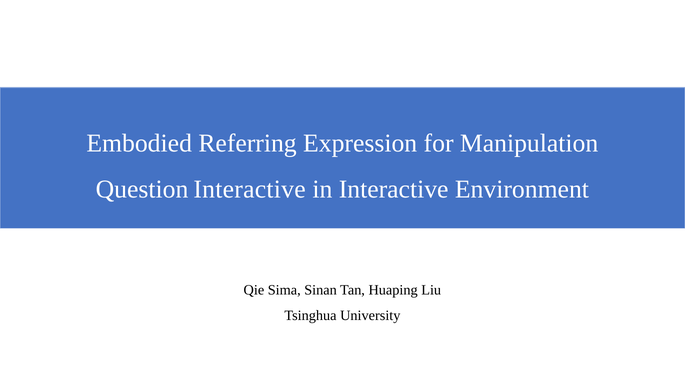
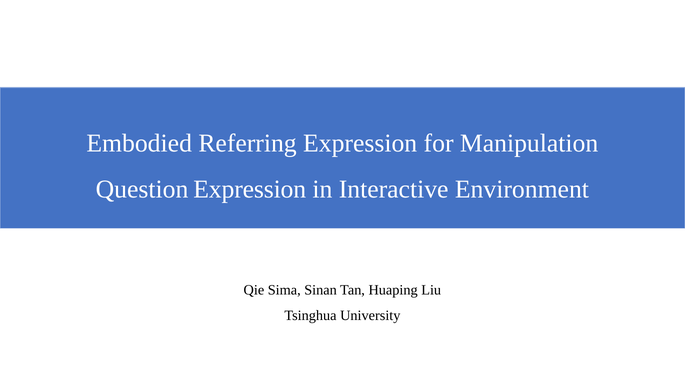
Question Interactive: Interactive -> Expression
